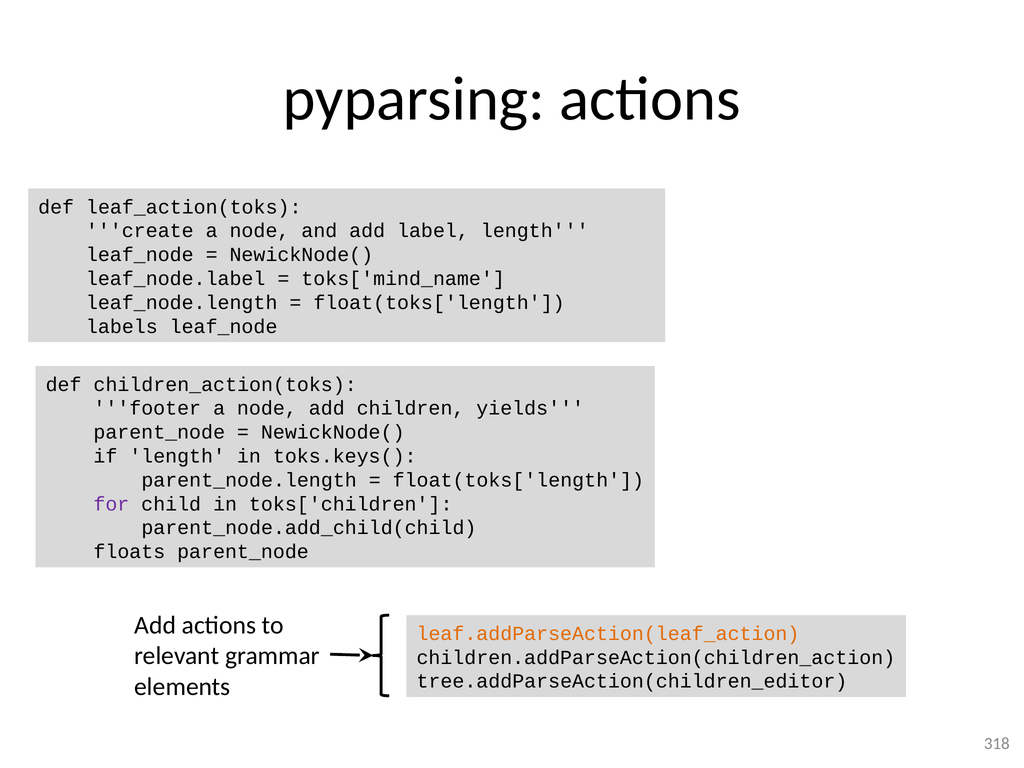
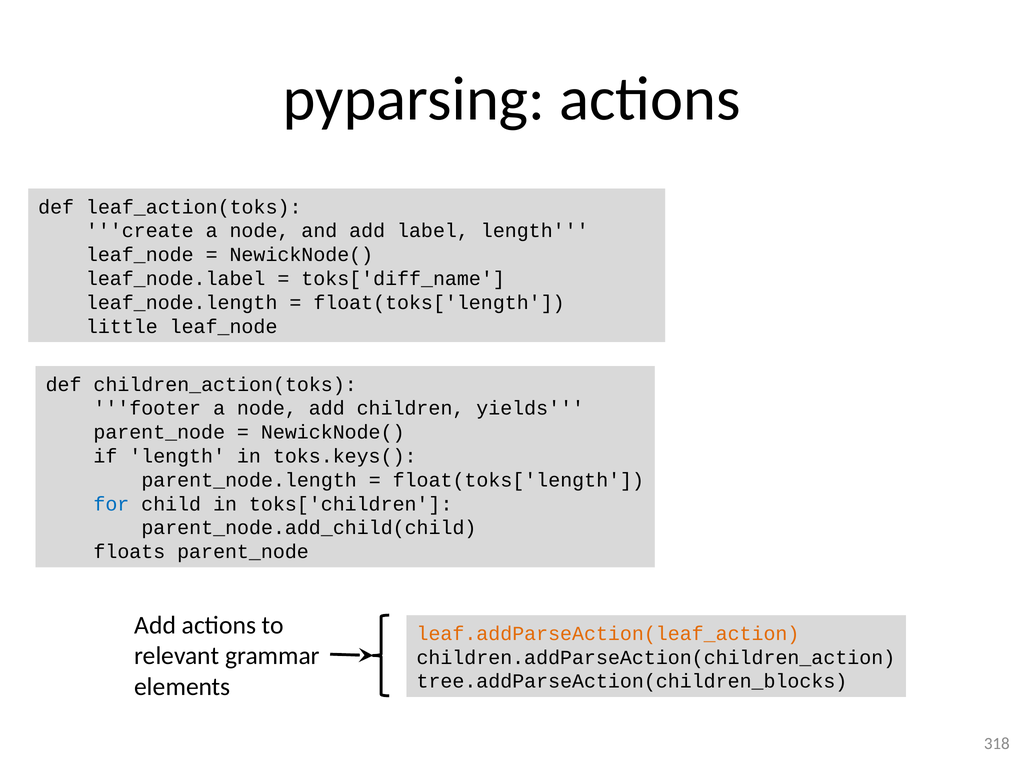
toks['mind_name: toks['mind_name -> toks['diff_name
labels: labels -> little
for colour: purple -> blue
tree.addParseAction(children_editor: tree.addParseAction(children_editor -> tree.addParseAction(children_blocks
